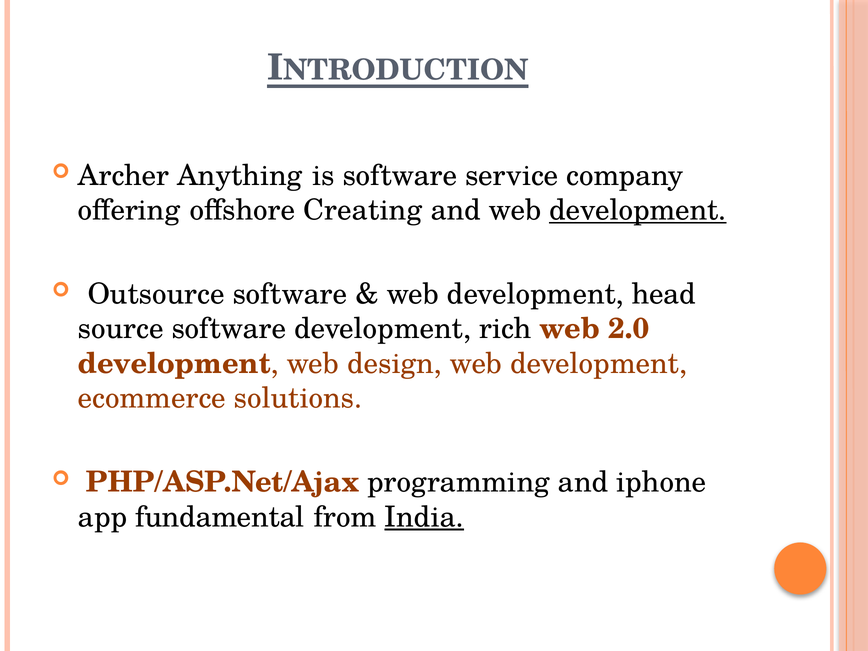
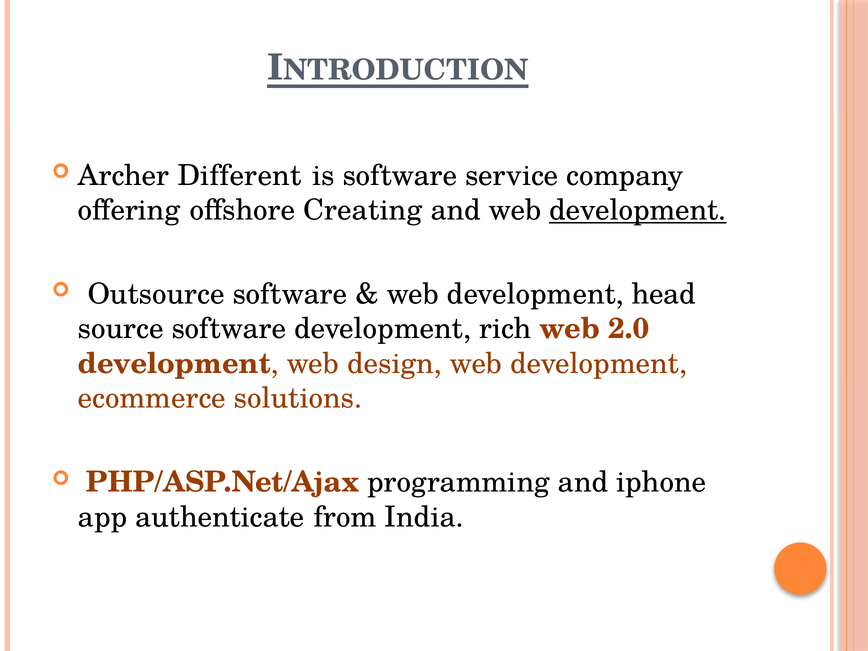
Anything: Anything -> Different
fundamental: fundamental -> authenticate
India underline: present -> none
